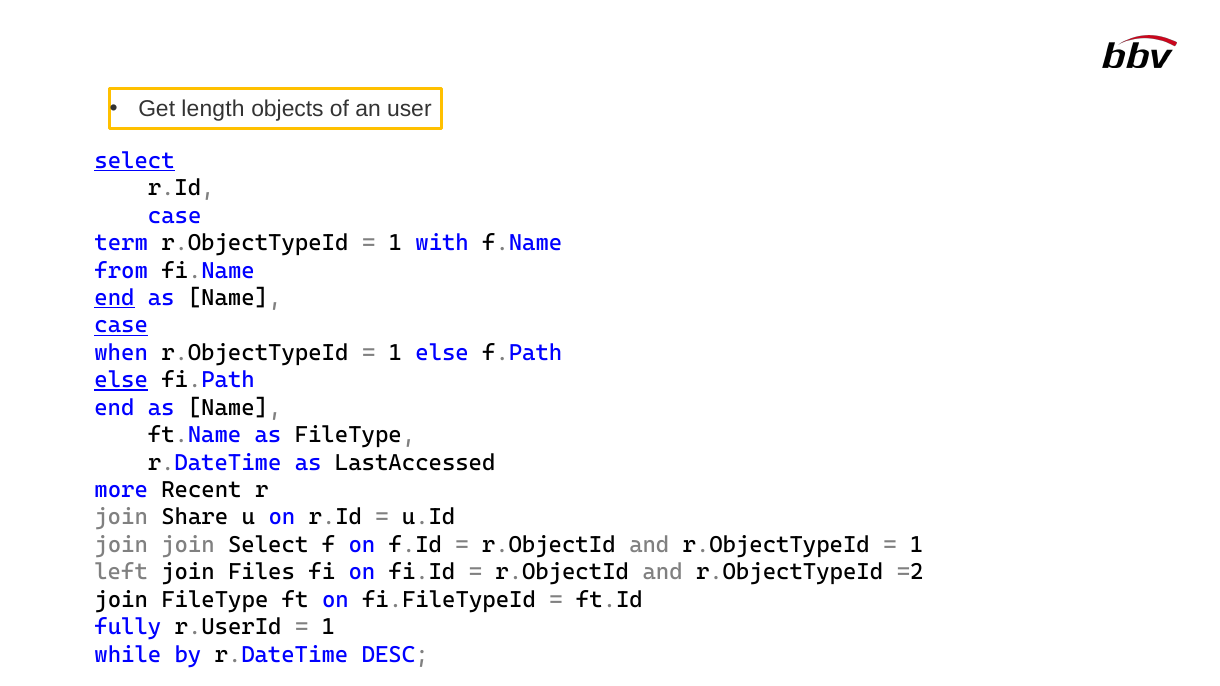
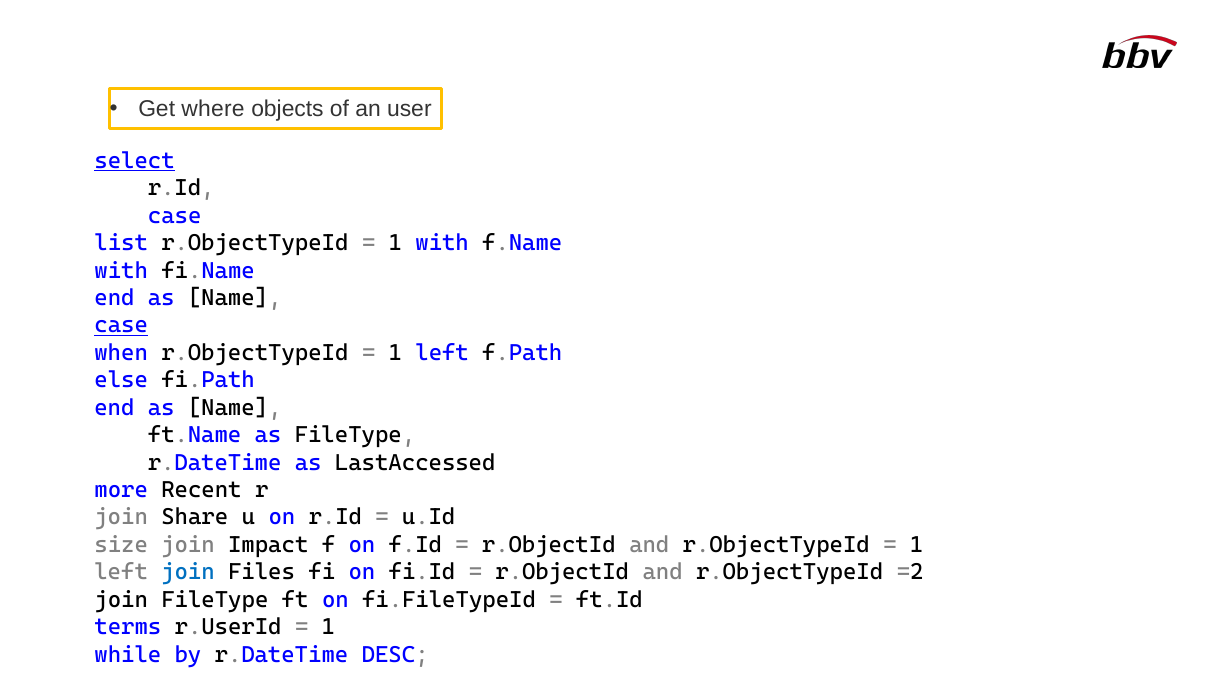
length: length -> where
term: term -> list
from at (121, 271): from -> with
end at (114, 298) underline: present -> none
else at (442, 353): else -> left
else at (121, 380) underline: present -> none
join at (121, 545): join -> size
join Select: Select -> Impact
join at (188, 573) colour: black -> blue
fully: fully -> terms
